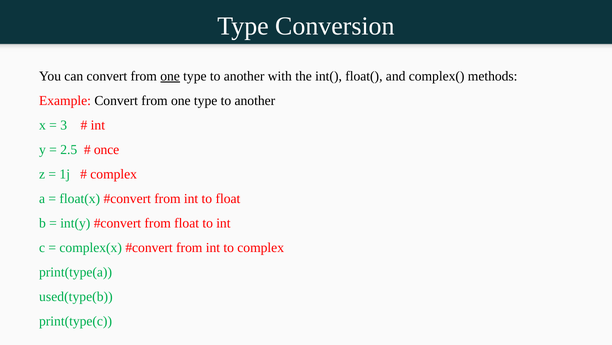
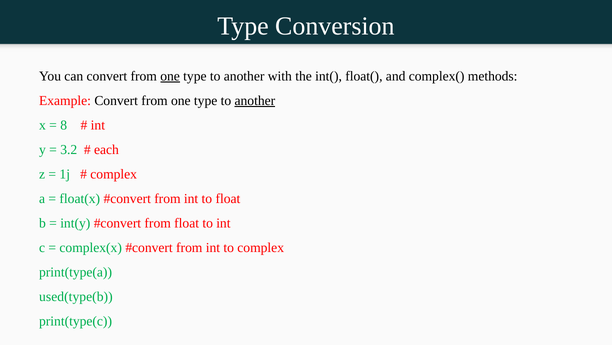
another at (255, 101) underline: none -> present
3: 3 -> 8
2.5: 2.5 -> 3.2
once: once -> each
